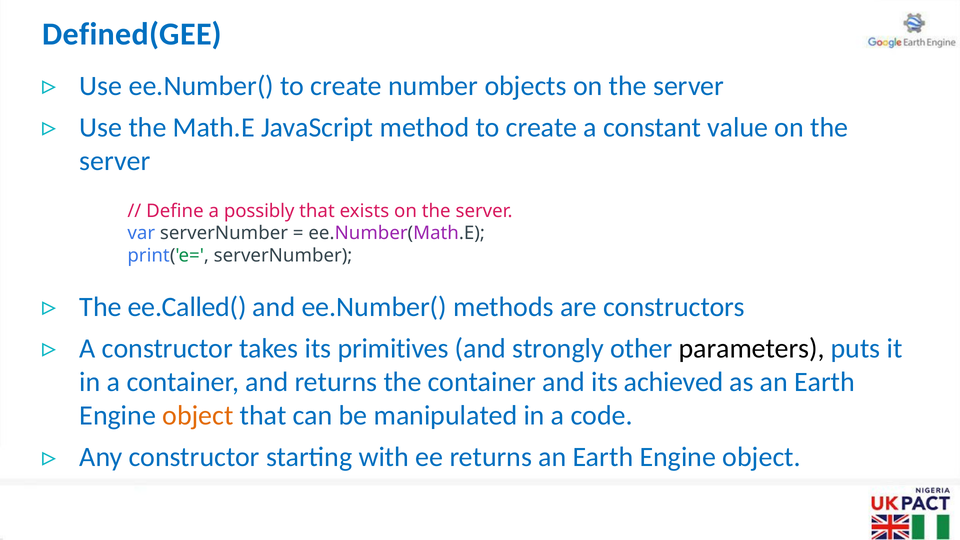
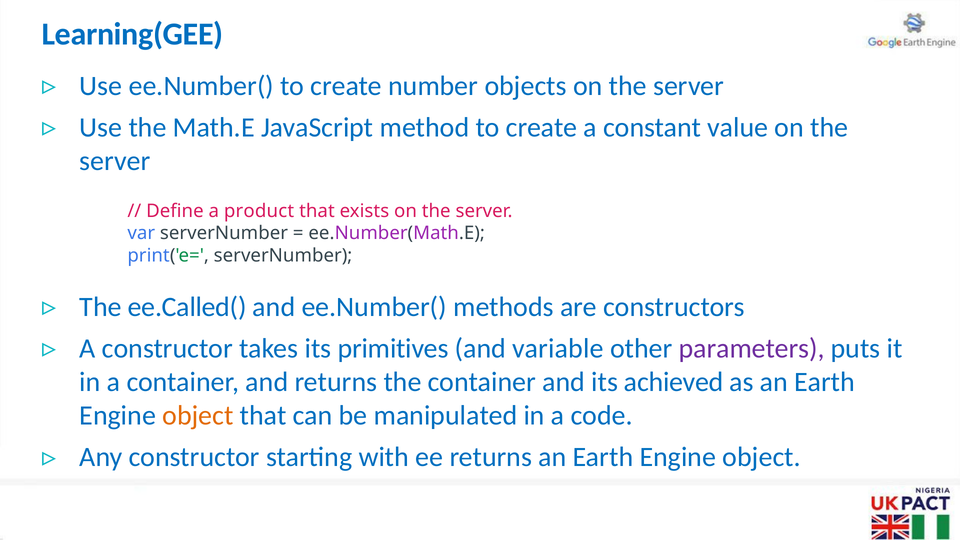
Defined(GEE: Defined(GEE -> Learning(GEE
possibly: possibly -> product
strongly: strongly -> variable
parameters colour: black -> purple
